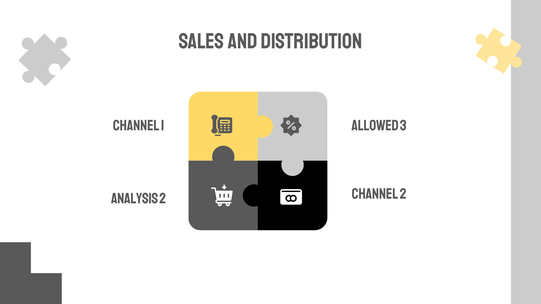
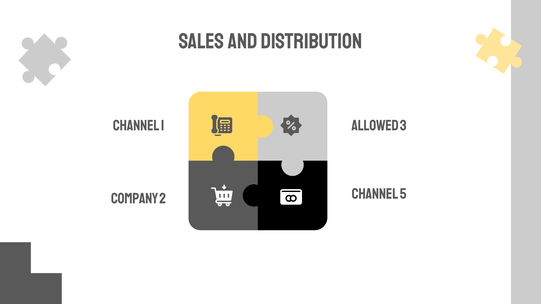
CHANNEL 2: 2 -> 5
ANALYSIS: ANALYSIS -> COMPANY
